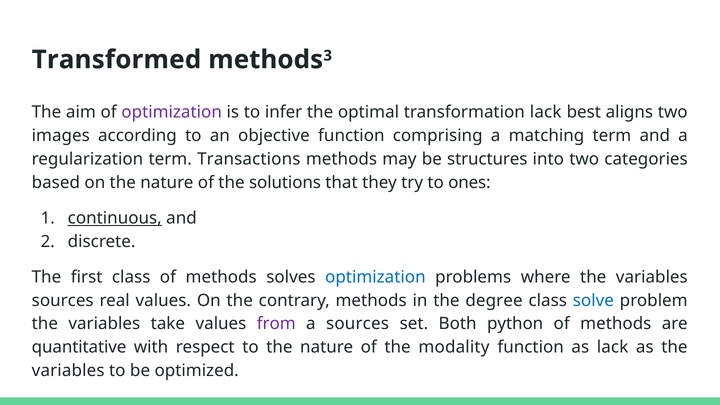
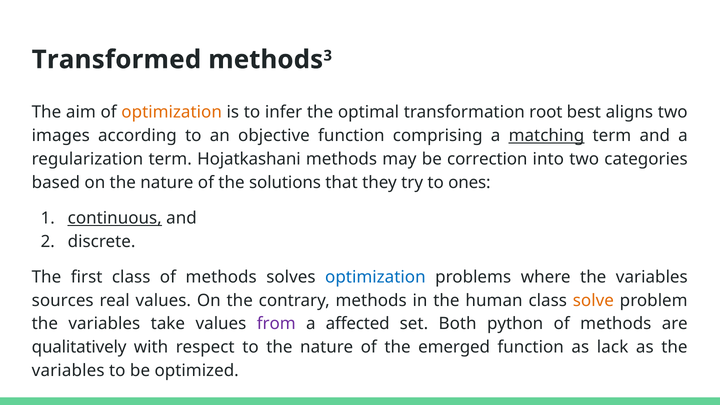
optimization at (172, 112) colour: purple -> orange
transformation lack: lack -> root
matching underline: none -> present
Transactions: Transactions -> Hojatkashani
structures: structures -> correction
degree: degree -> human
solve colour: blue -> orange
a sources: sources -> affected
quantitative: quantitative -> qualitatively
modality: modality -> emerged
